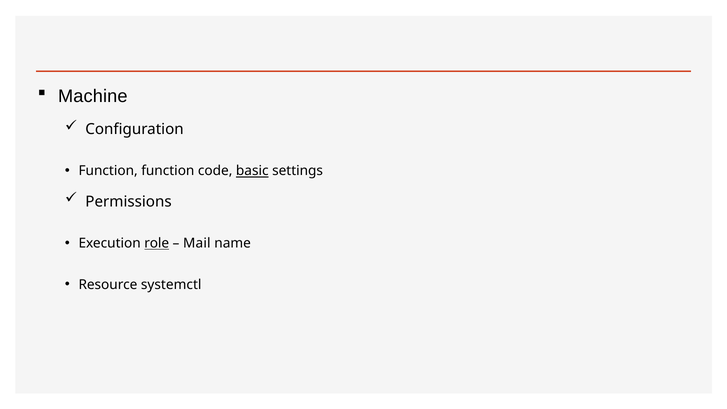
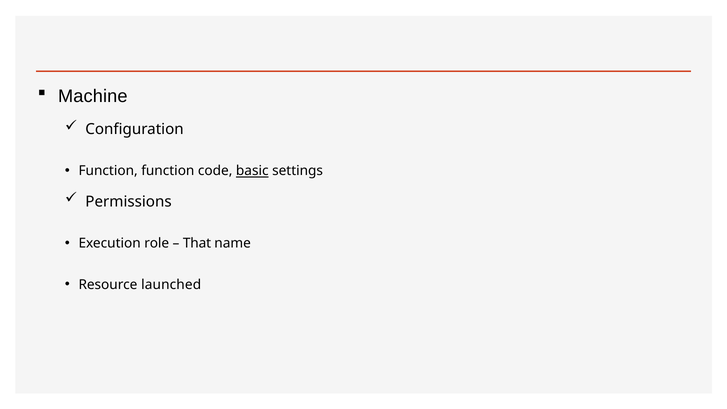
role underline: present -> none
Mail: Mail -> That
systemctl: systemctl -> launched
